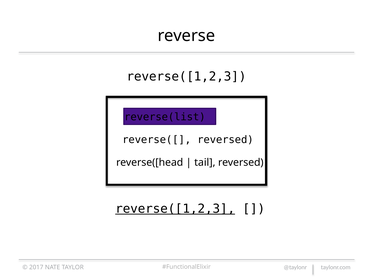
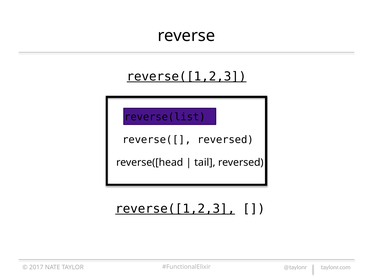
reverse([1,2,3 at (187, 76) underline: none -> present
